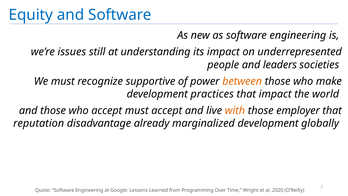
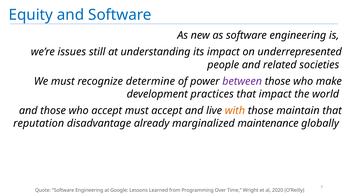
leaders: leaders -> related
supportive: supportive -> determine
between colour: orange -> purple
employer: employer -> maintain
marginalized development: development -> maintenance
